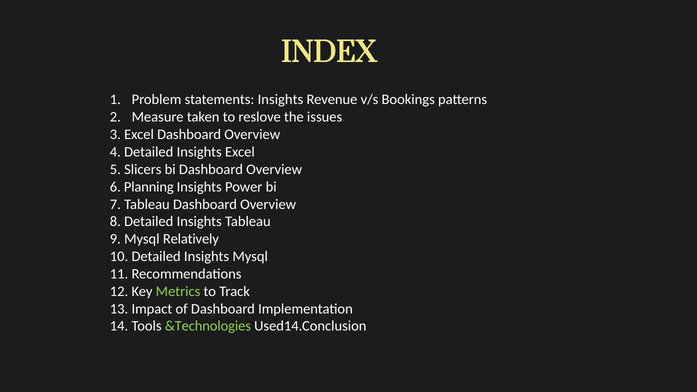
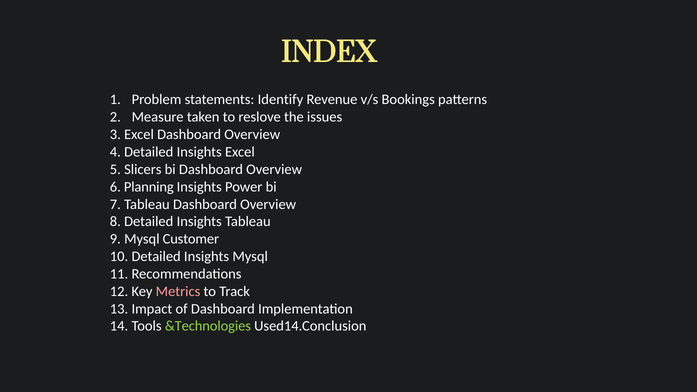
statements Insights: Insights -> Identify
Relatively: Relatively -> Customer
Metrics colour: light green -> pink
